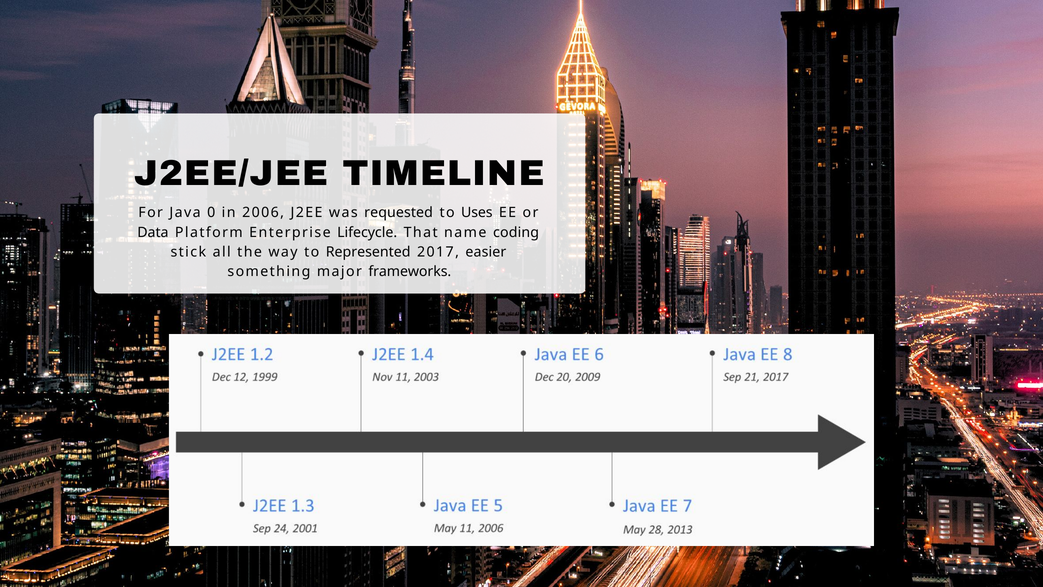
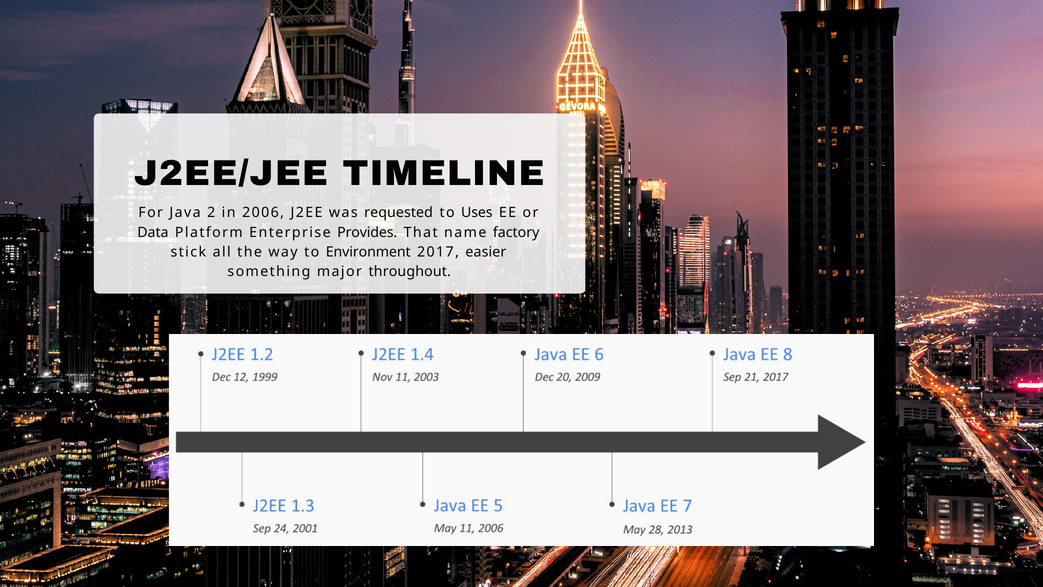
0: 0 -> 2
Lifecycle: Lifecycle -> Provides
coding: coding -> factory
Represented: Represented -> Environment
frameworks: frameworks -> throughout
